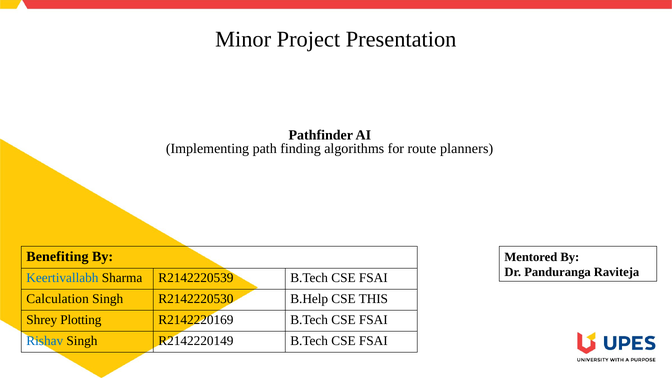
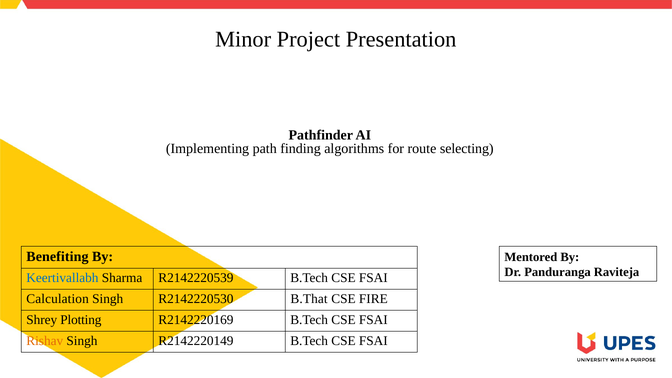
planners: planners -> selecting
B.Help: B.Help -> B.That
THIS: THIS -> FIRE
Rishav colour: blue -> orange
